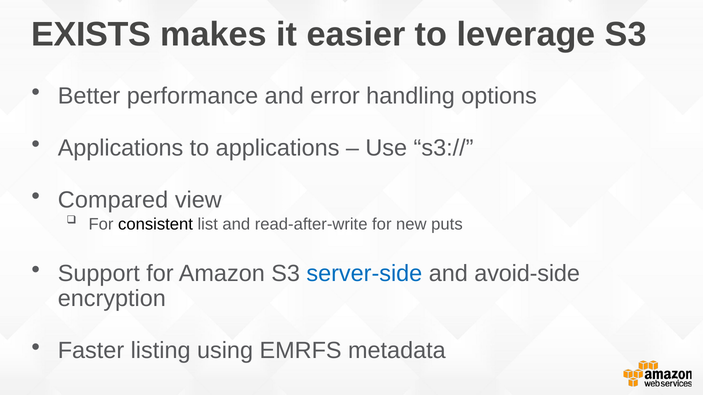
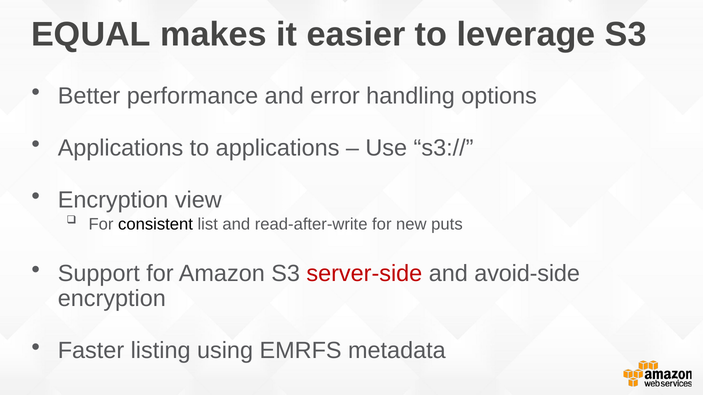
EXISTS: EXISTS -> EQUAL
Compared at (113, 200): Compared -> Encryption
server-side colour: blue -> red
